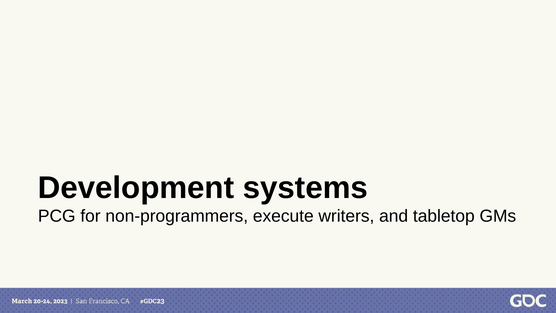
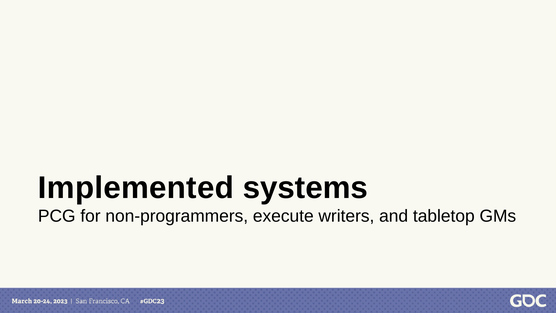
Development: Development -> Implemented
